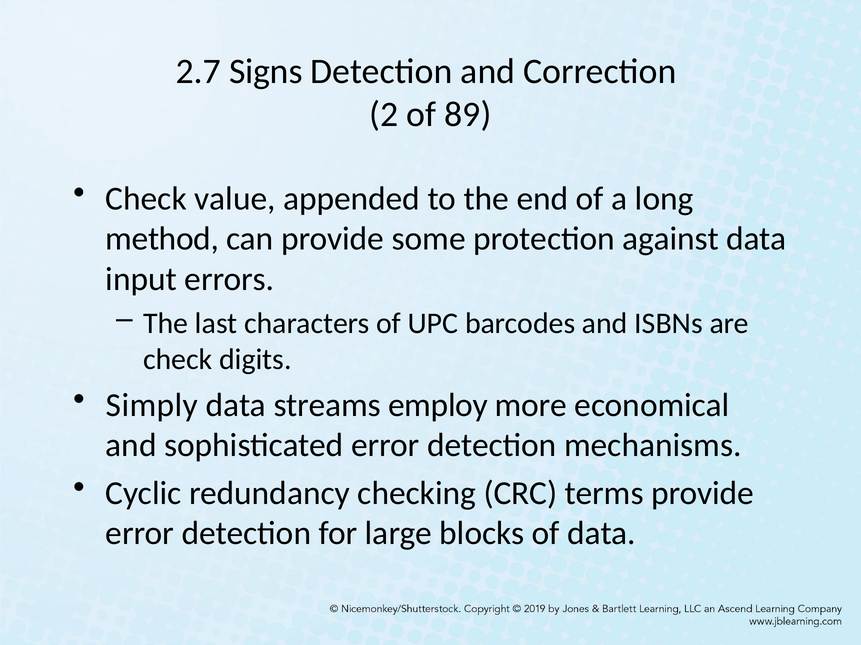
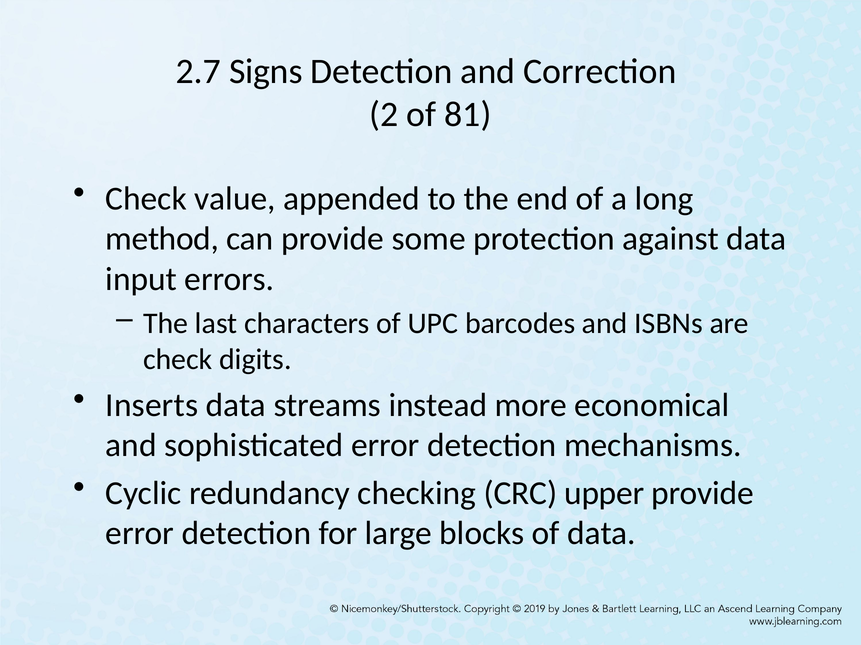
89: 89 -> 81
Simply: Simply -> Inserts
employ: employ -> instead
terms: terms -> upper
